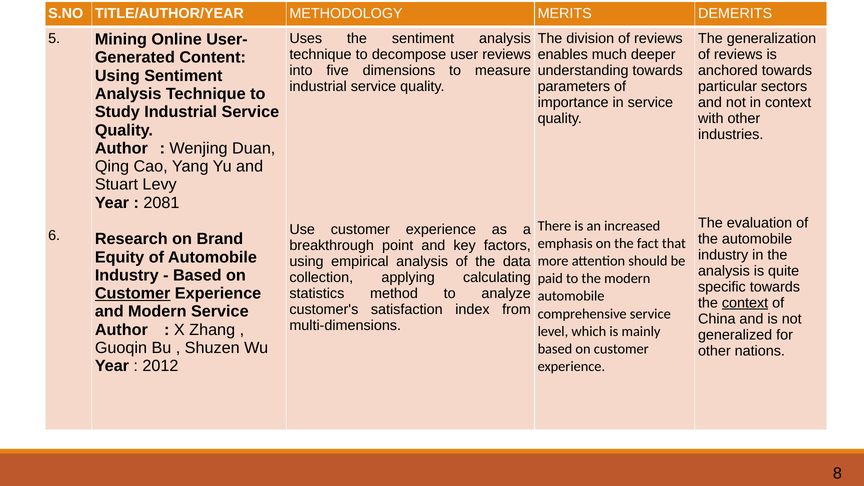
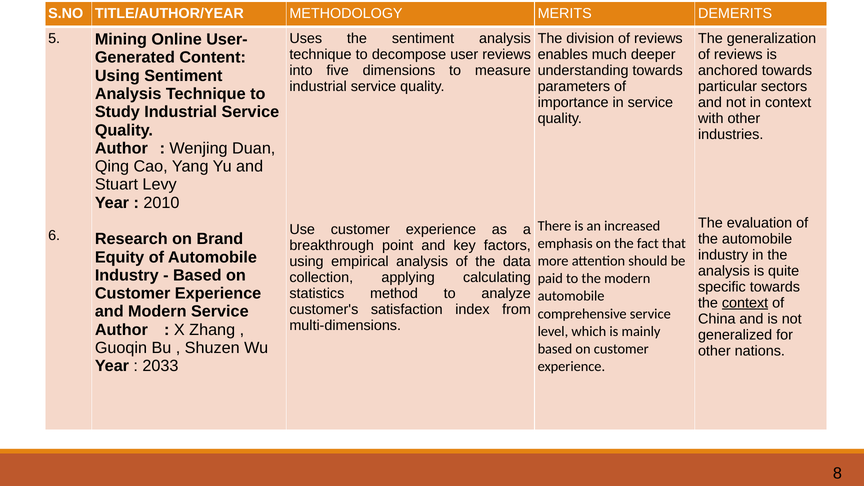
2081: 2081 -> 2010
Customer at (133, 293) underline: present -> none
2012: 2012 -> 2033
